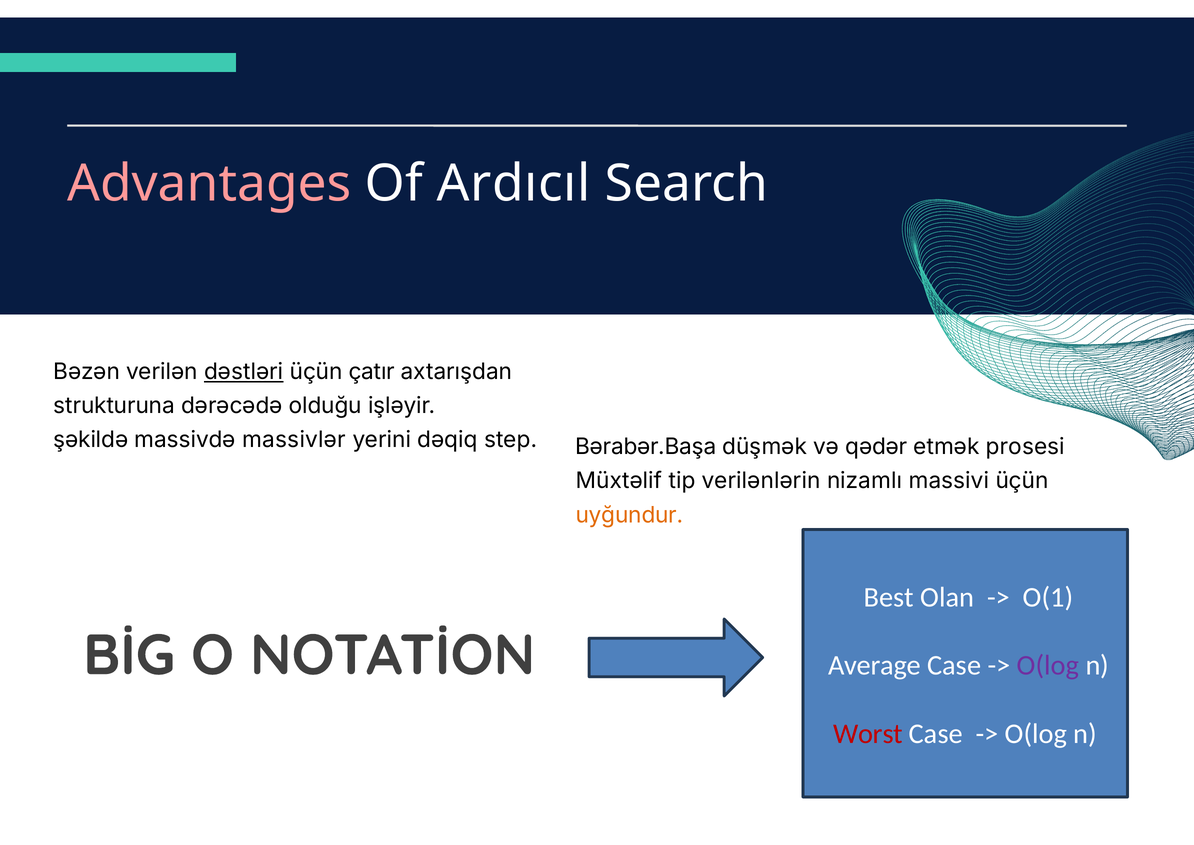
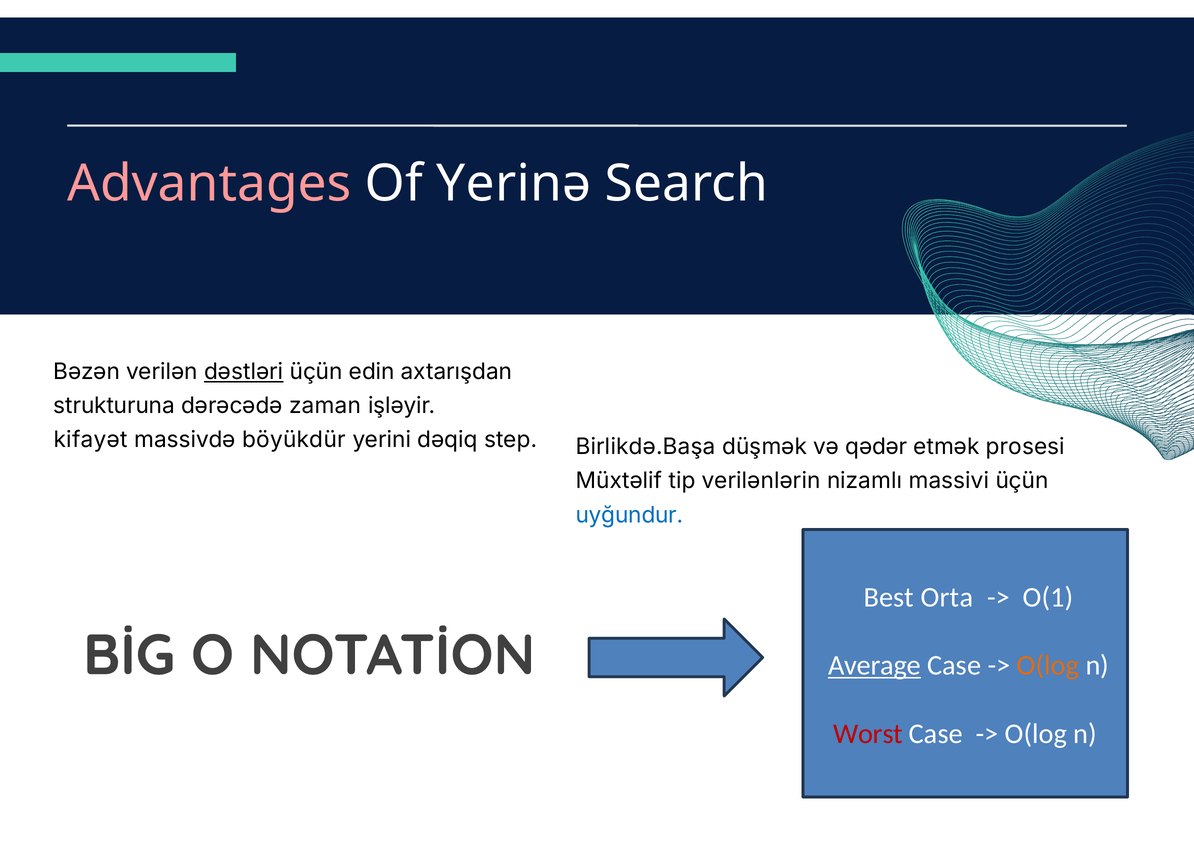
Ardıcıl: Ardıcıl -> Yerinə
çatır: çatır -> edin
olduğu: olduğu -> zaman
şəkildə: şəkildə -> kifayət
massivlər: massivlər -> böyükdür
Bərabər.Başa: Bərabər.Başa -> Birlikdə.Başa
uyğundur colour: orange -> blue
Olan: Olan -> Orta
Average underline: none -> present
O(log at (1048, 665) colour: purple -> orange
